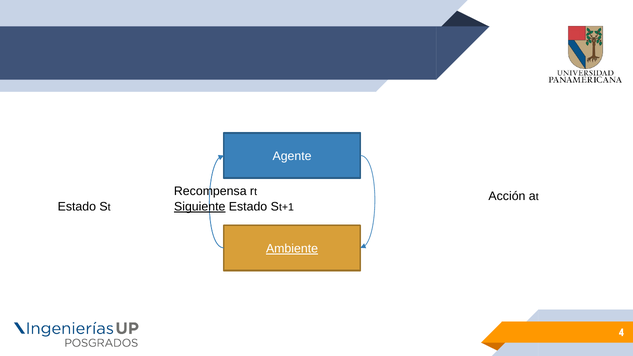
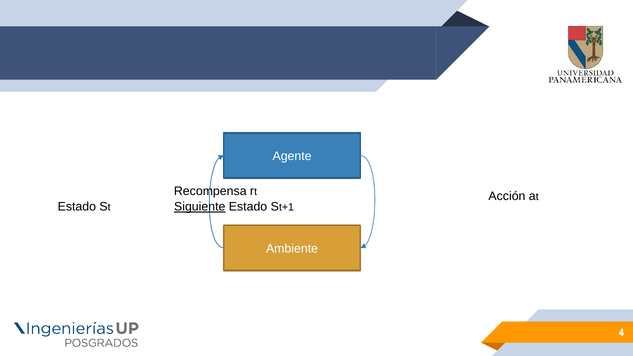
Ambiente underline: present -> none
